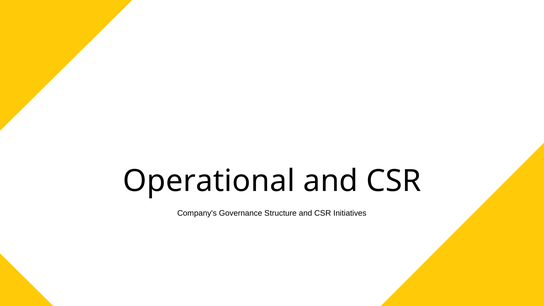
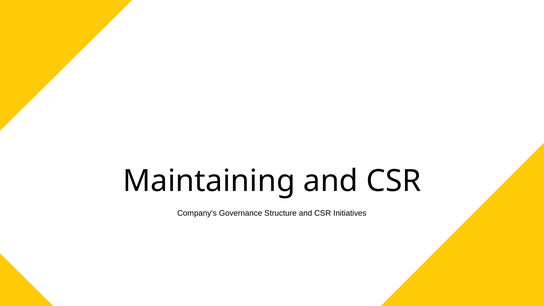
Operational: Operational -> Maintaining
